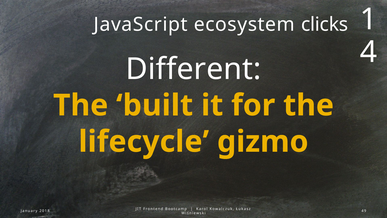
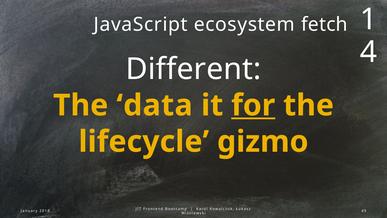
clicks: clicks -> fetch
built: built -> data
for underline: none -> present
